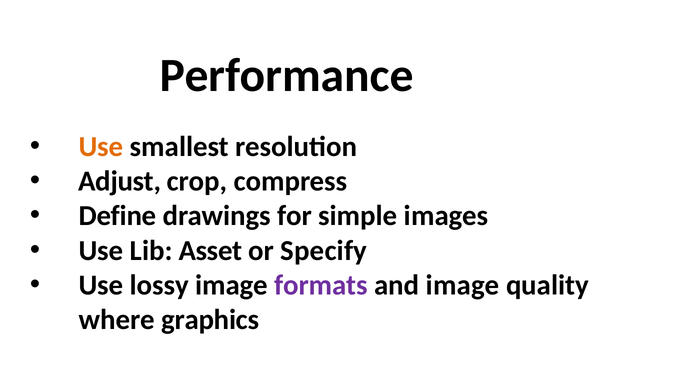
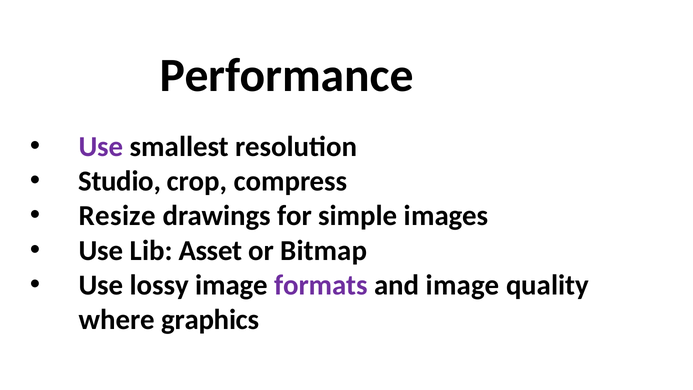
Use at (101, 147) colour: orange -> purple
Adjust: Adjust -> Studio
Define: Define -> Resize
Specify: Specify -> Bitmap
